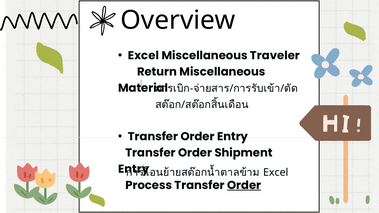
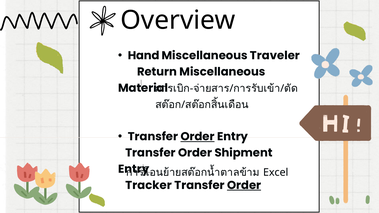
Excel at (143, 56): Excel -> Hand
Order at (198, 137) underline: none -> present
Process: Process -> Tracker
